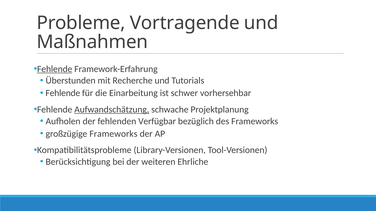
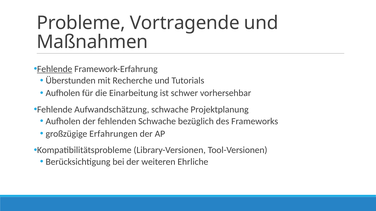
Fehlende at (63, 93): Fehlende -> Aufholen
Aufwandschätzung underline: present -> none
fehlenden Verfügbar: Verfügbar -> Schwache
großzügige Frameworks: Frameworks -> Erfahrungen
